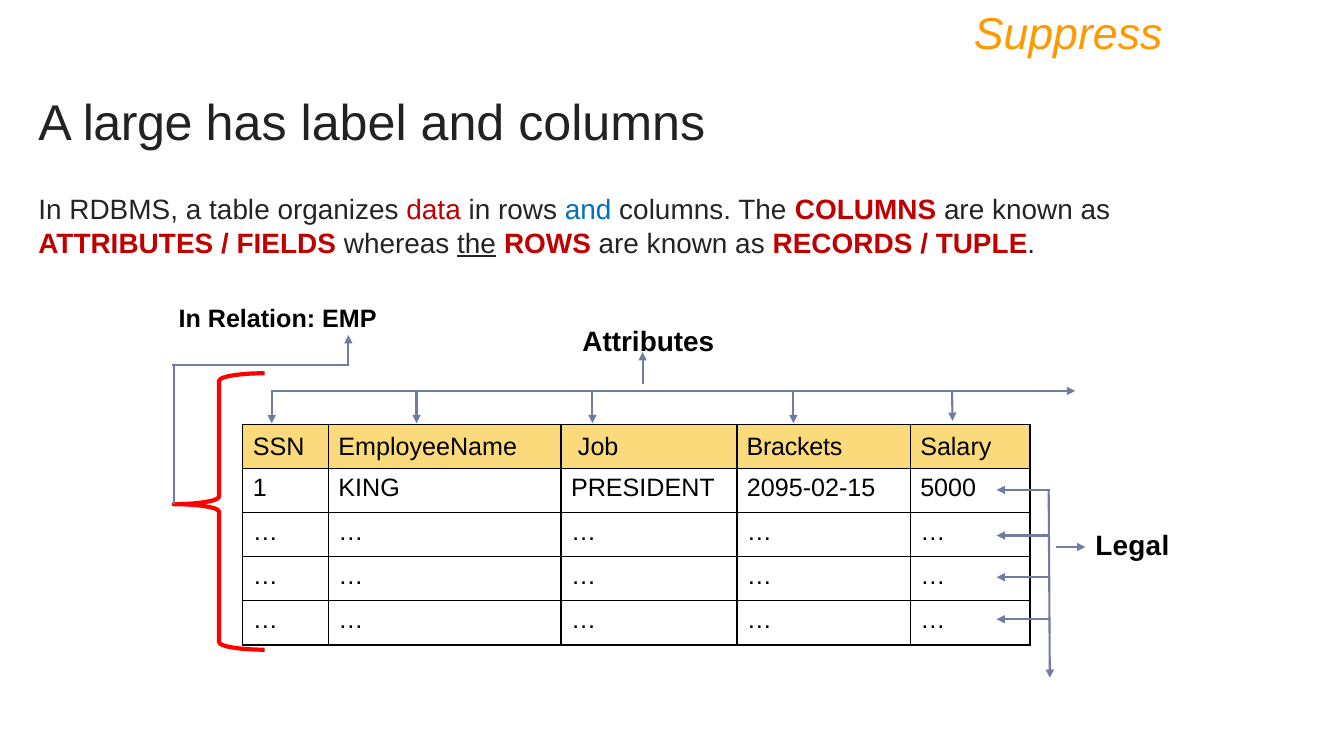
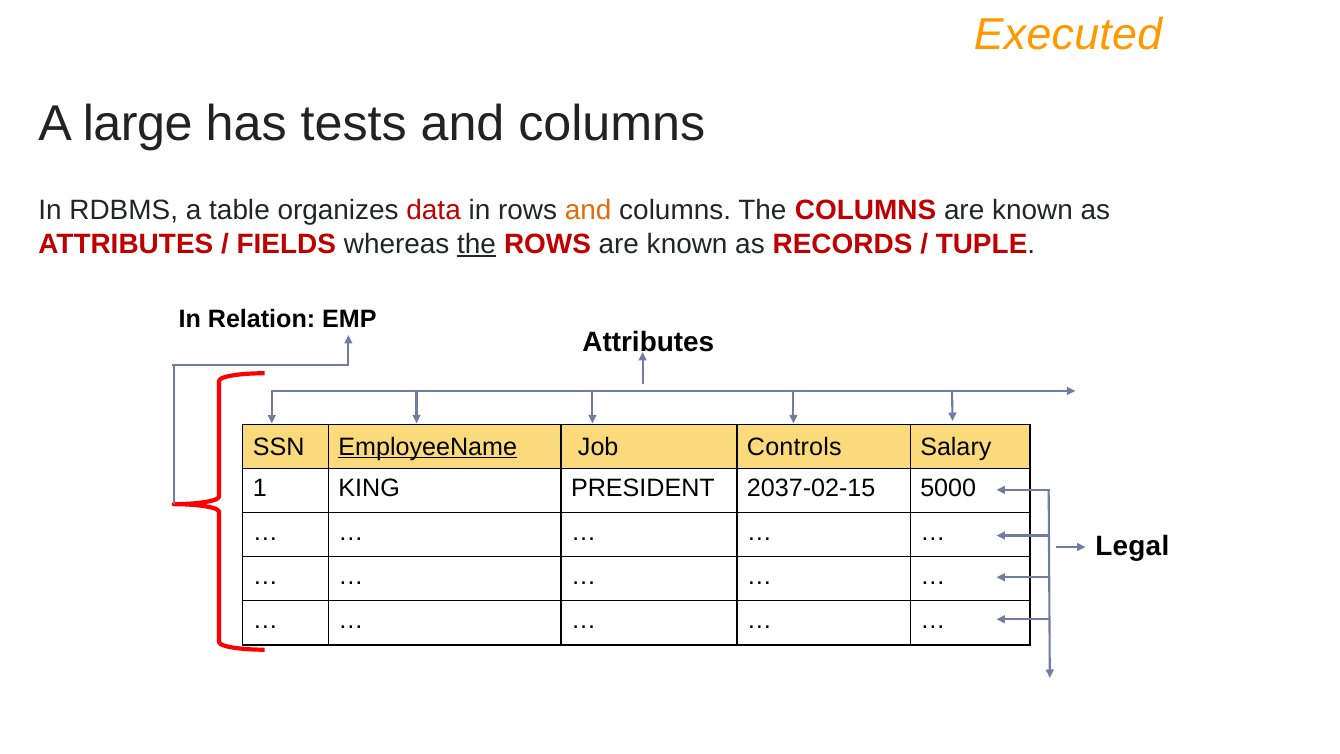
Suppress: Suppress -> Executed
label: label -> tests
and at (588, 211) colour: blue -> orange
EmployeeName underline: none -> present
Brackets: Brackets -> Controls
2095-02-15: 2095-02-15 -> 2037-02-15
